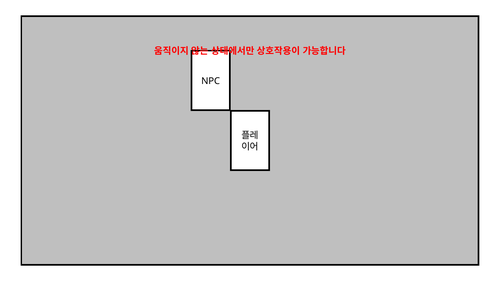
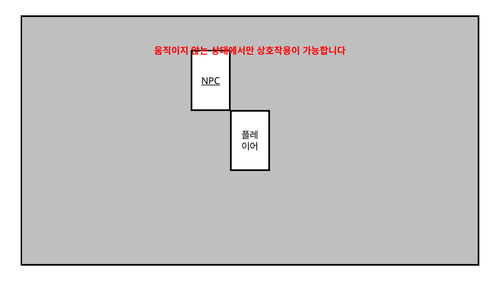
NPC underline: none -> present
